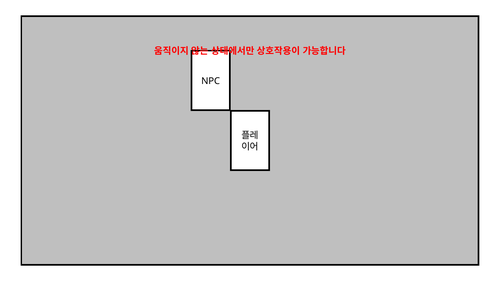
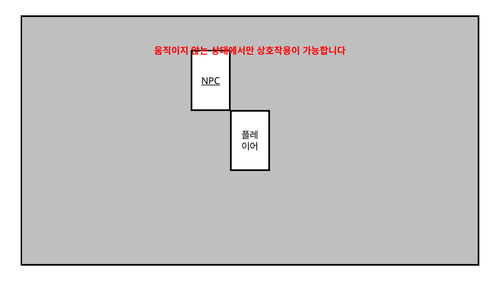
NPC underline: none -> present
